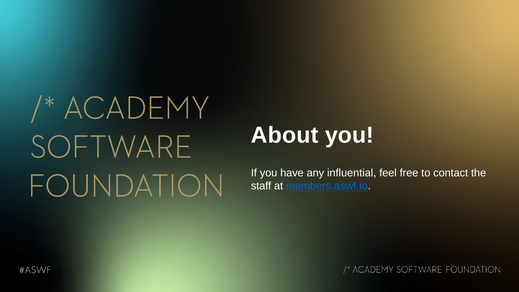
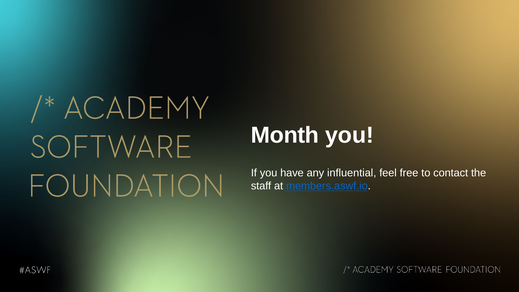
About: About -> Month
